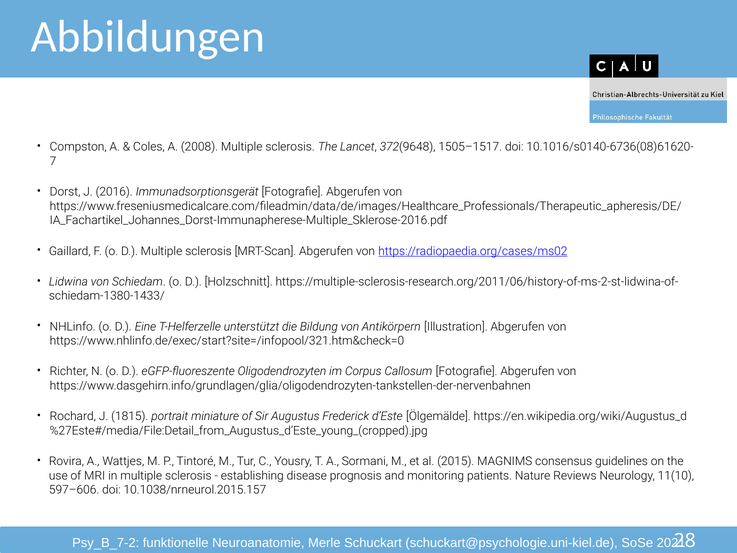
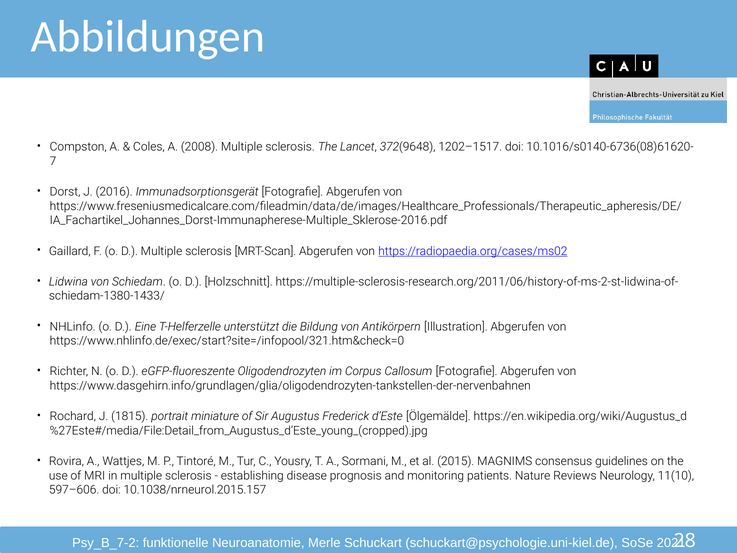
1505–1517: 1505–1517 -> 1202–1517
